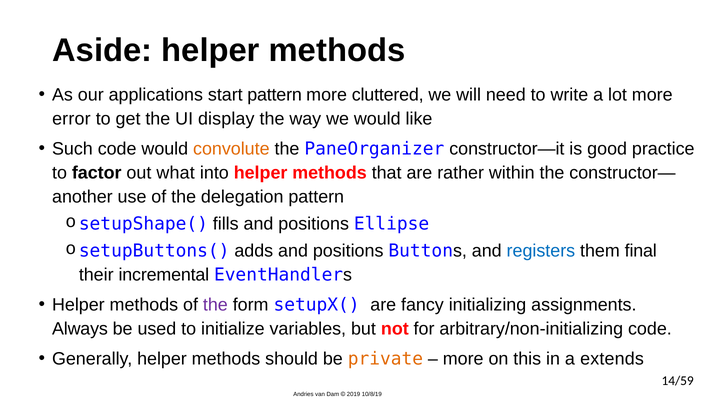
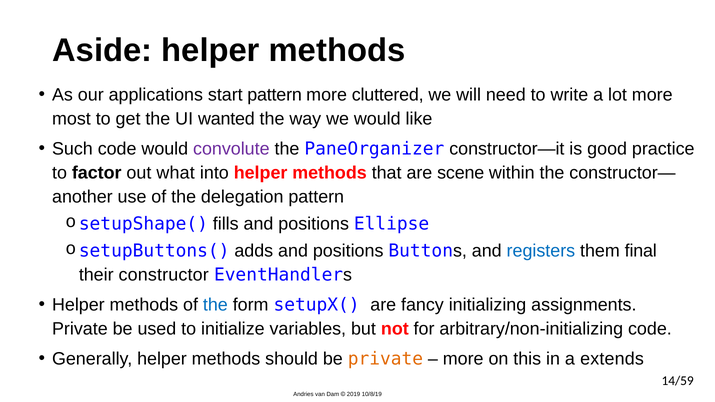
error: error -> most
display: display -> wanted
convolute colour: orange -> purple
rather: rather -> scene
incremental: incremental -> constructor
the at (215, 305) colour: purple -> blue
Always at (80, 329): Always -> Private
